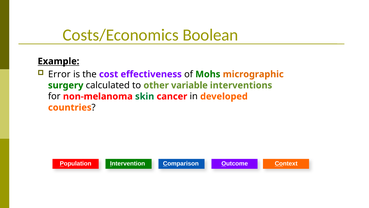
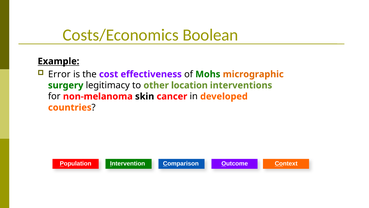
calculated: calculated -> legitimacy
variable: variable -> location
skin colour: green -> black
